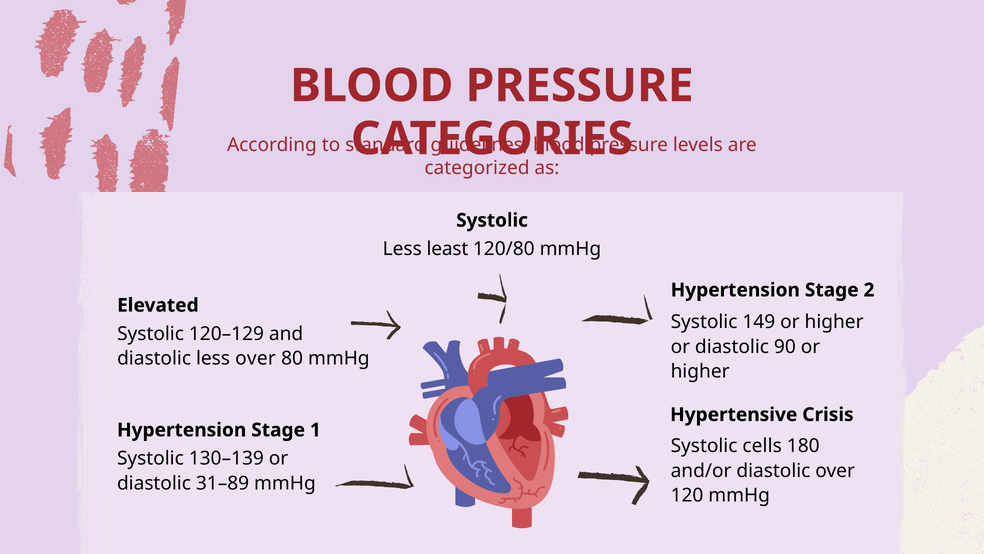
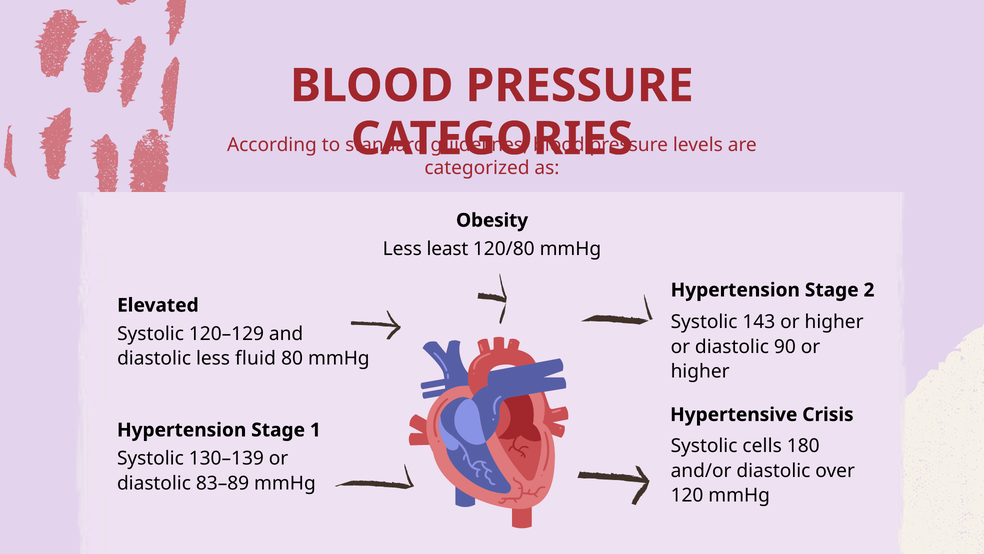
Systolic at (492, 220): Systolic -> Obesity
149: 149 -> 143
less over: over -> fluid
31–89: 31–89 -> 83–89
